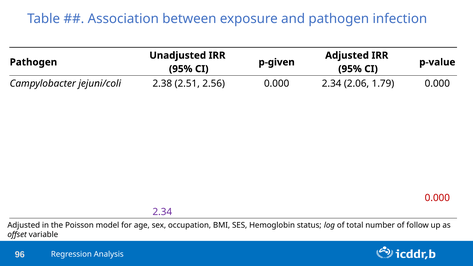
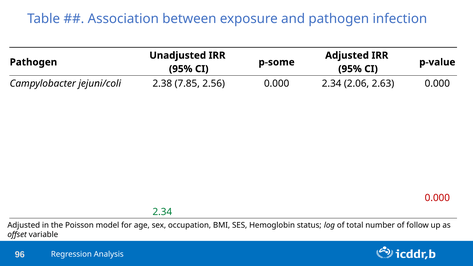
p-given: p-given -> p-some
2.38 2.51: 2.51 -> 7.85
1.79: 1.79 -> 2.63
2.34 at (162, 212) colour: purple -> green
